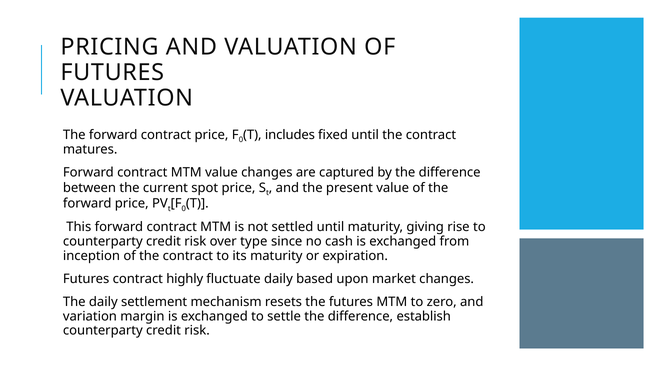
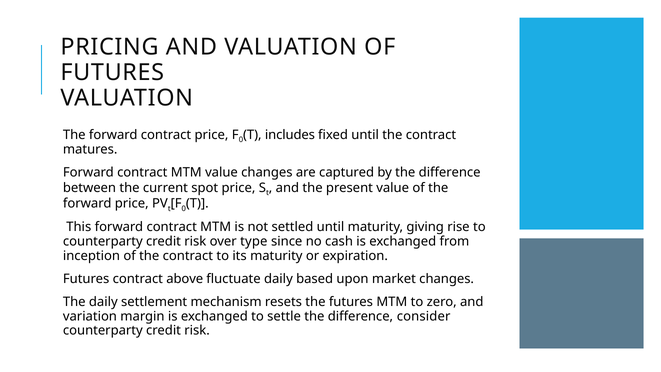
highly: highly -> above
establish: establish -> consider
